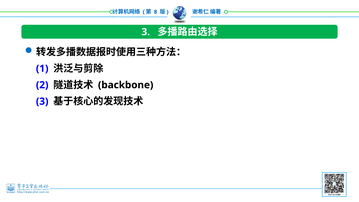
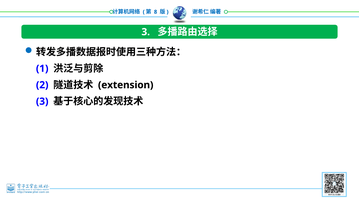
backbone: backbone -> extension
